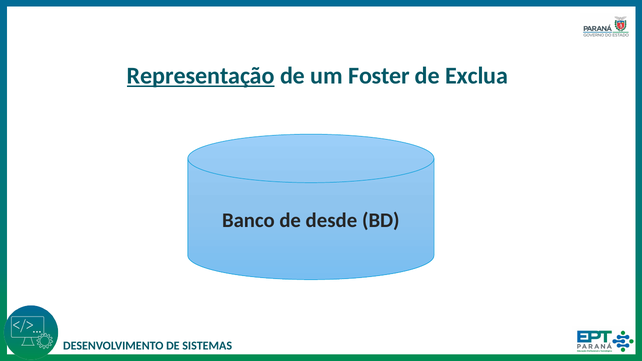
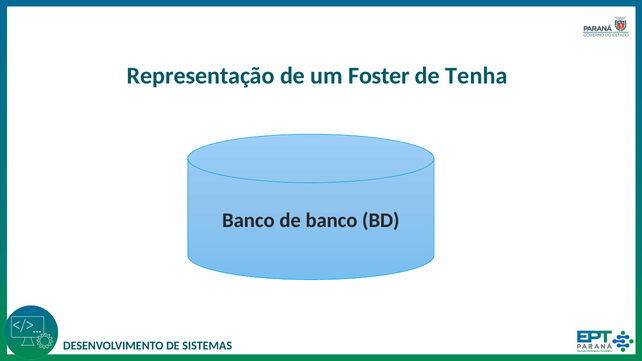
Representação underline: present -> none
Exclua: Exclua -> Tenha
de desde: desde -> banco
